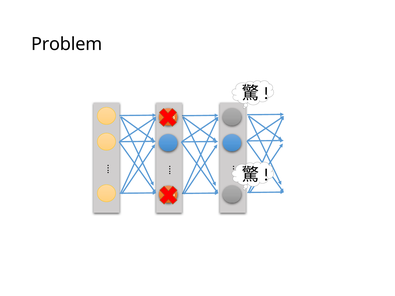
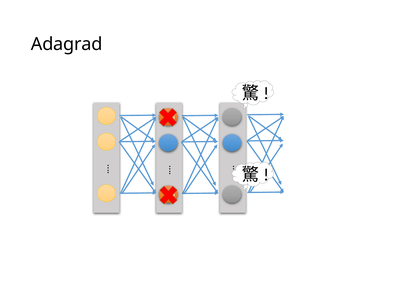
Problem: Problem -> Adagrad
